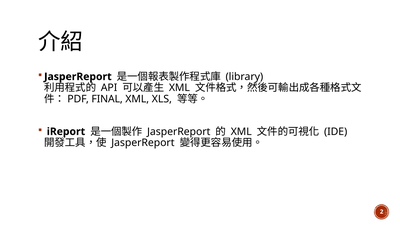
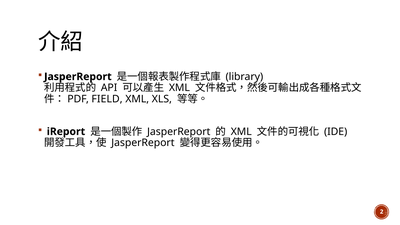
FINAL: FINAL -> FIELD
